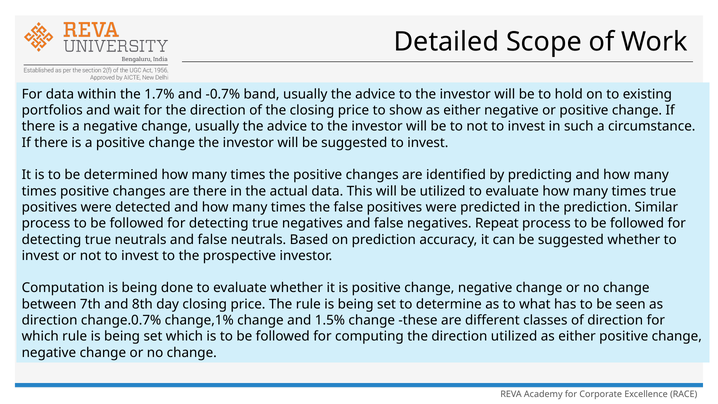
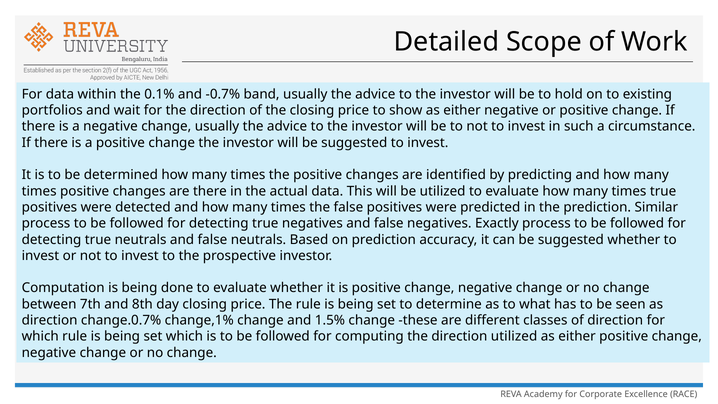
1.7%: 1.7% -> 0.1%
Repeat: Repeat -> Exactly
